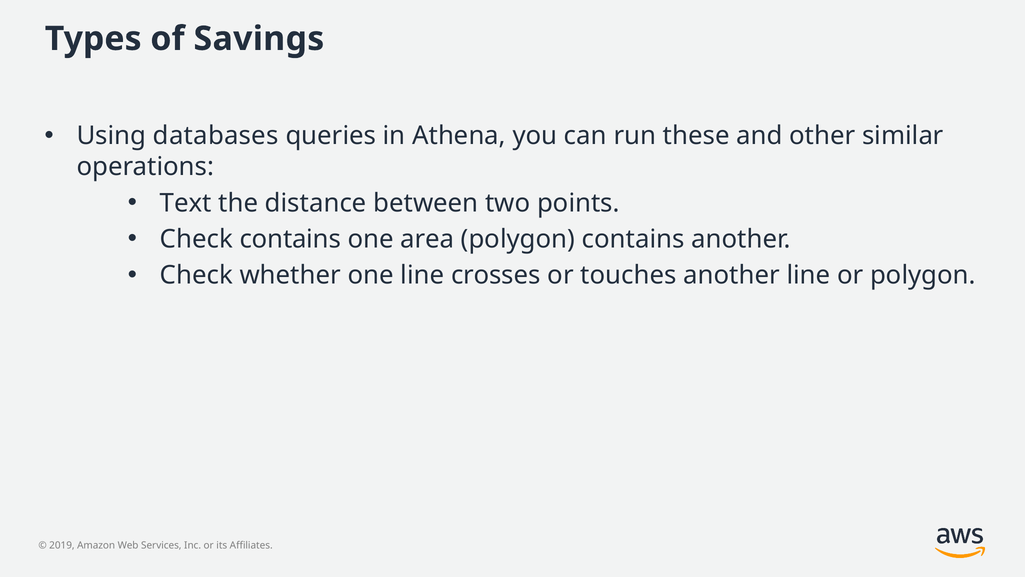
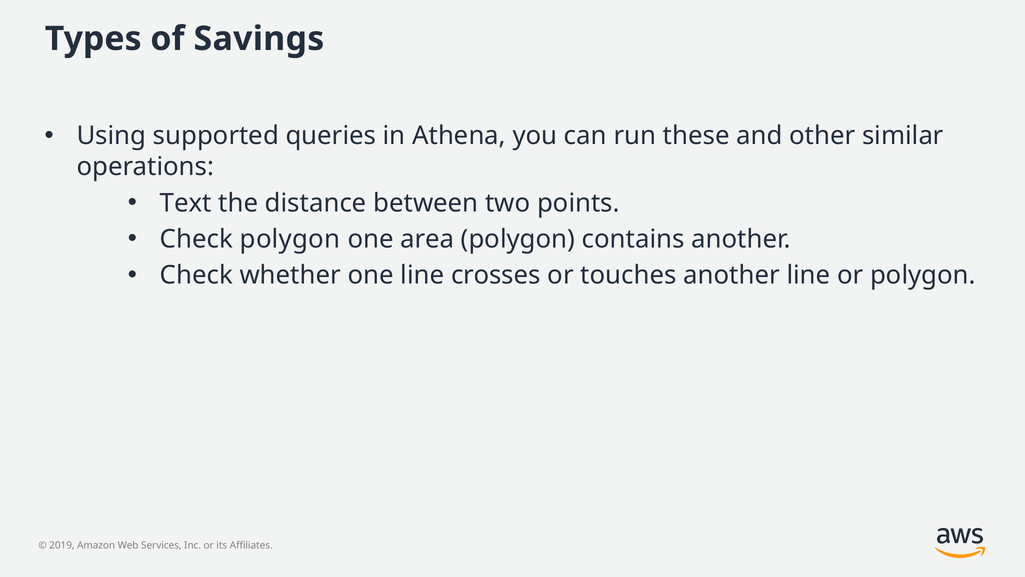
databases: databases -> supported
Check contains: contains -> polygon
